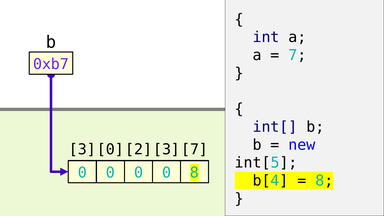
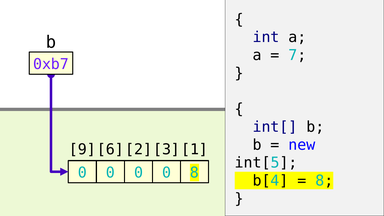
3 at (82, 149): 3 -> 9
0 at (110, 149): 0 -> 6
7 at (195, 149): 7 -> 1
